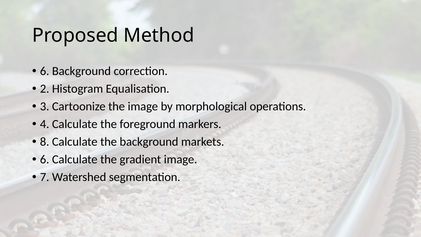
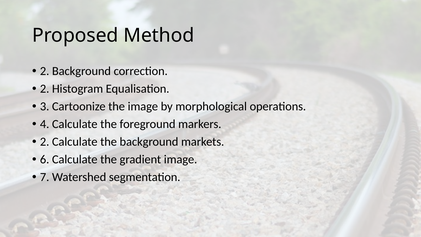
6 at (45, 71): 6 -> 2
8 at (45, 142): 8 -> 2
